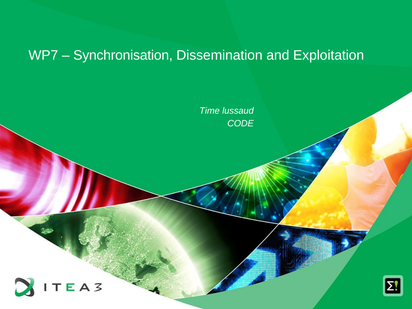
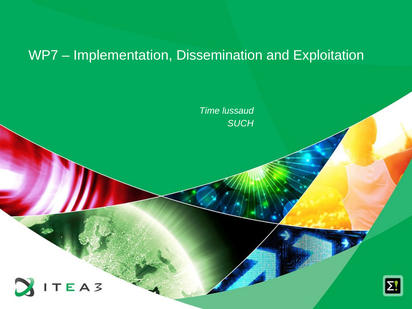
Synchronisation: Synchronisation -> Implementation
CODE: CODE -> SUCH
